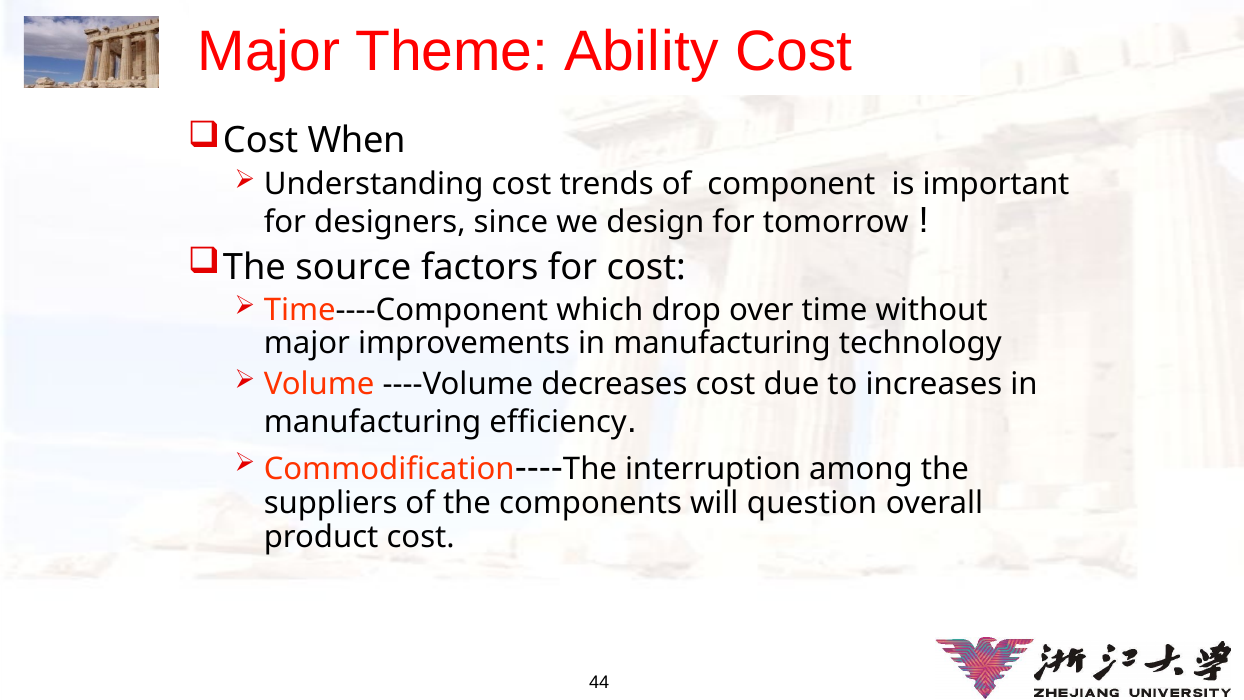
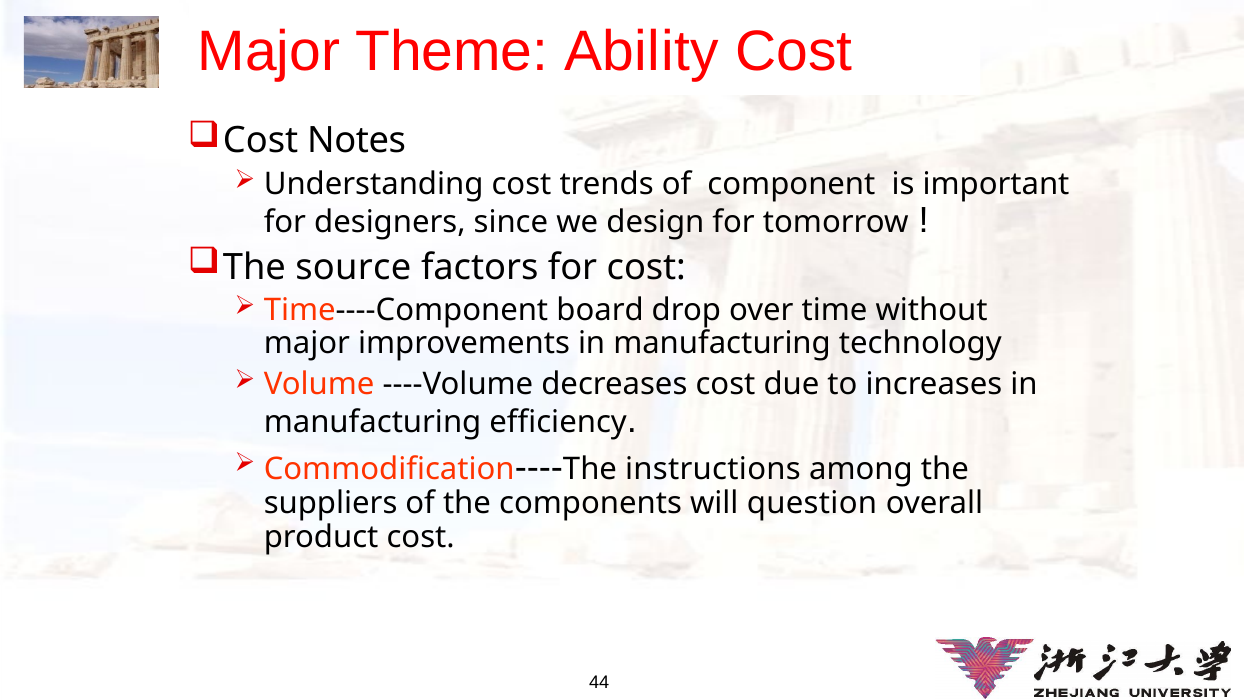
When: When -> Notes
which: which -> board
interruption: interruption -> instructions
